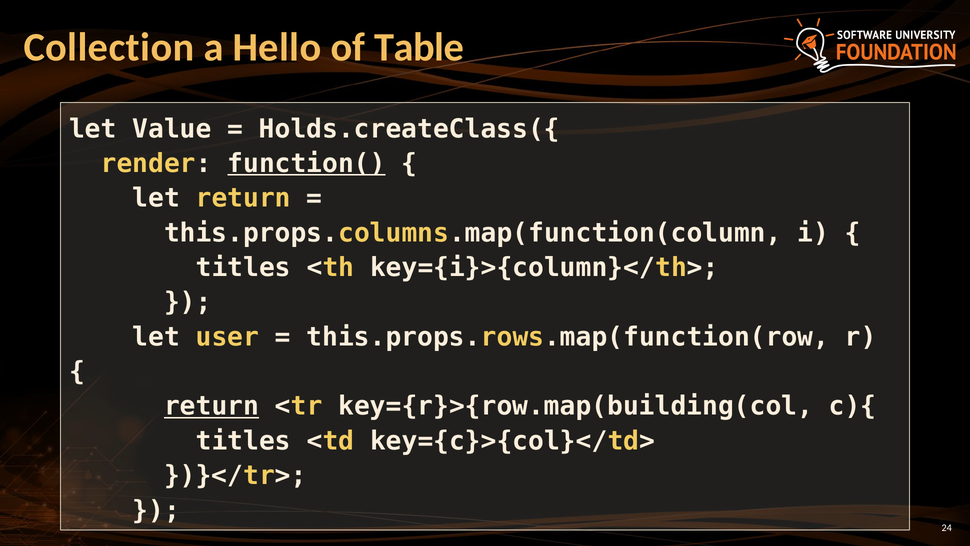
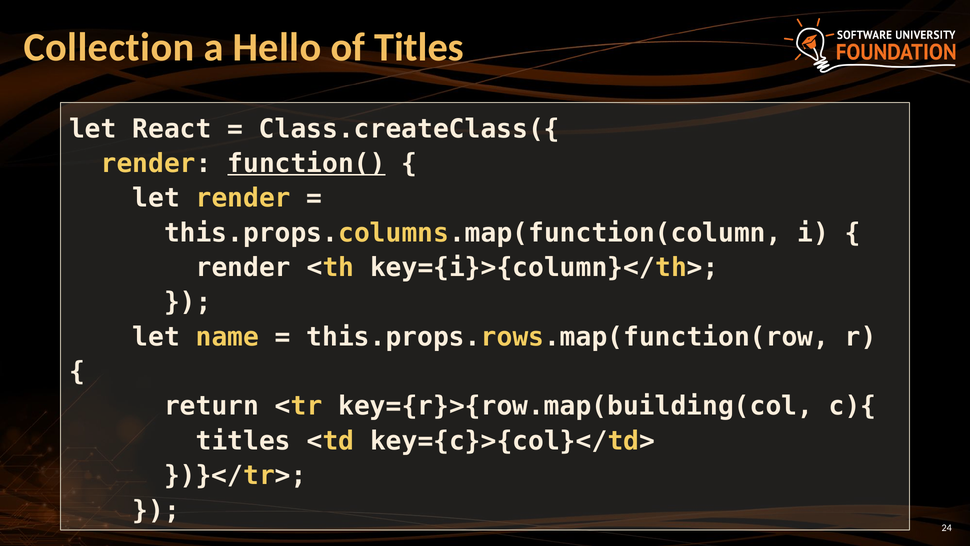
of Table: Table -> Titles
Value: Value -> React
Holds.createClass({: Holds.createClass({ -> Class.createClass({
let return: return -> render
titles at (243, 267): titles -> render
user: user -> name
return at (212, 406) underline: present -> none
